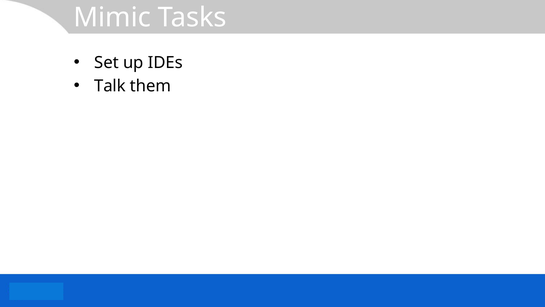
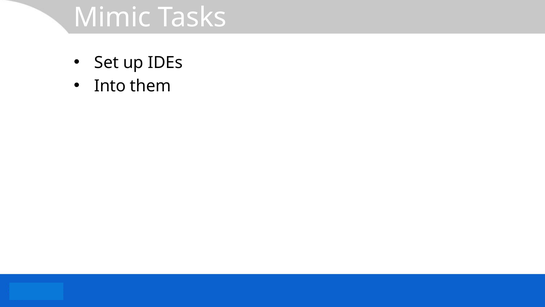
Talk: Talk -> Into
